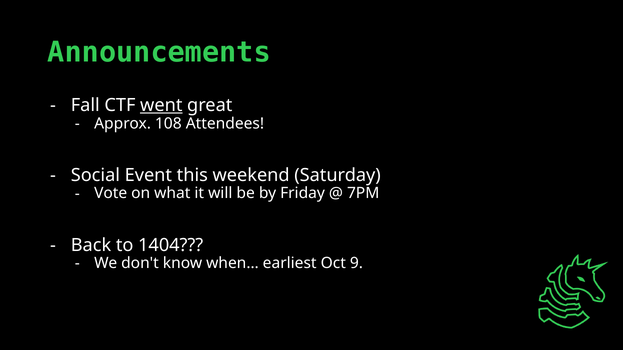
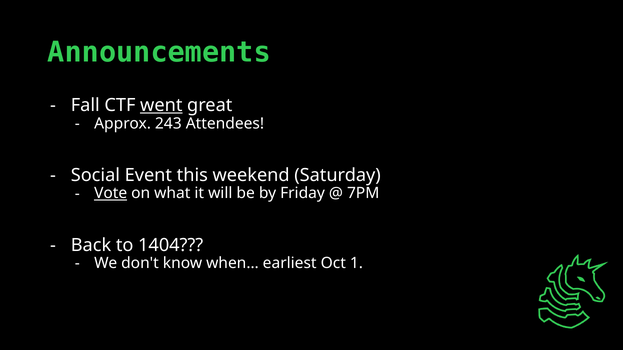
108: 108 -> 243
Vote underline: none -> present
9: 9 -> 1
